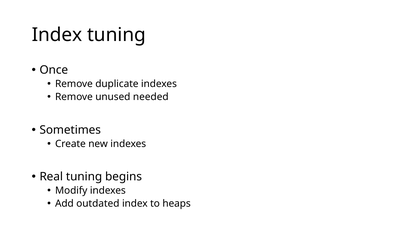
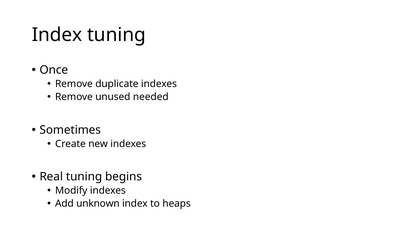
outdated: outdated -> unknown
